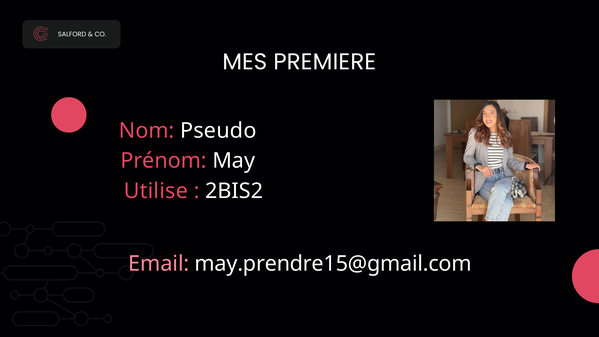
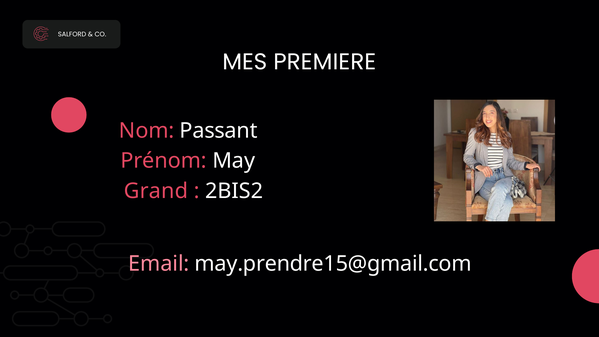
Pseudo: Pseudo -> Passant
Utilise: Utilise -> Grand
